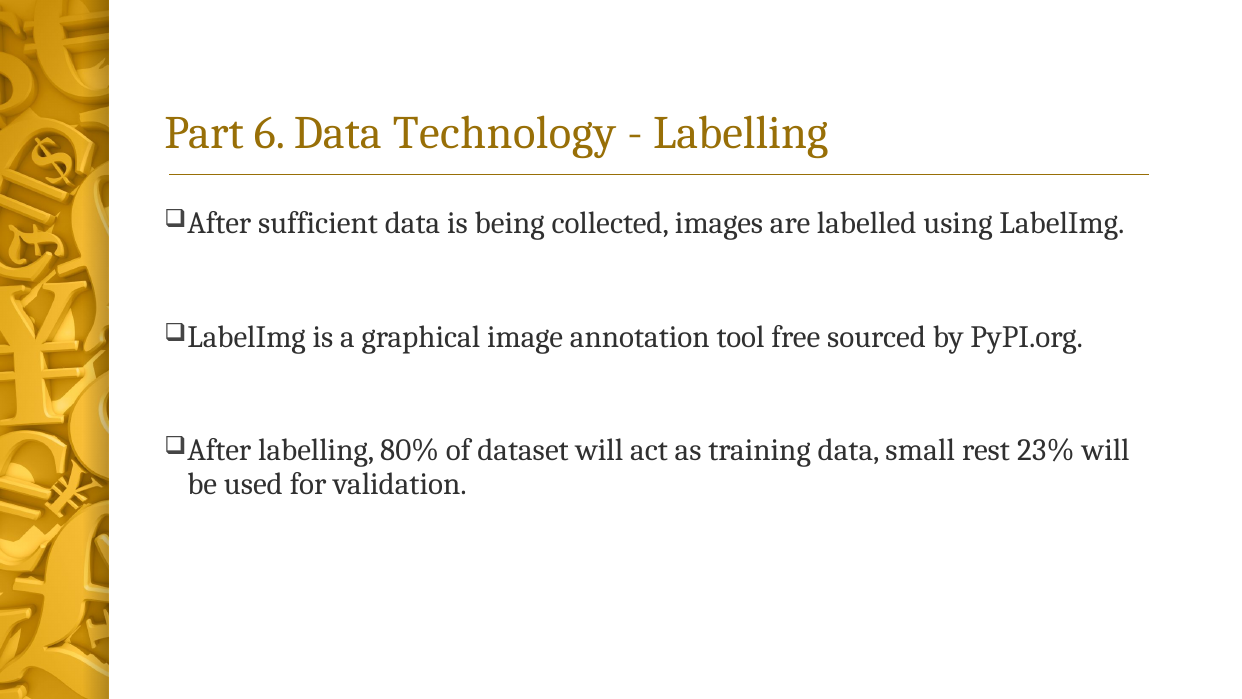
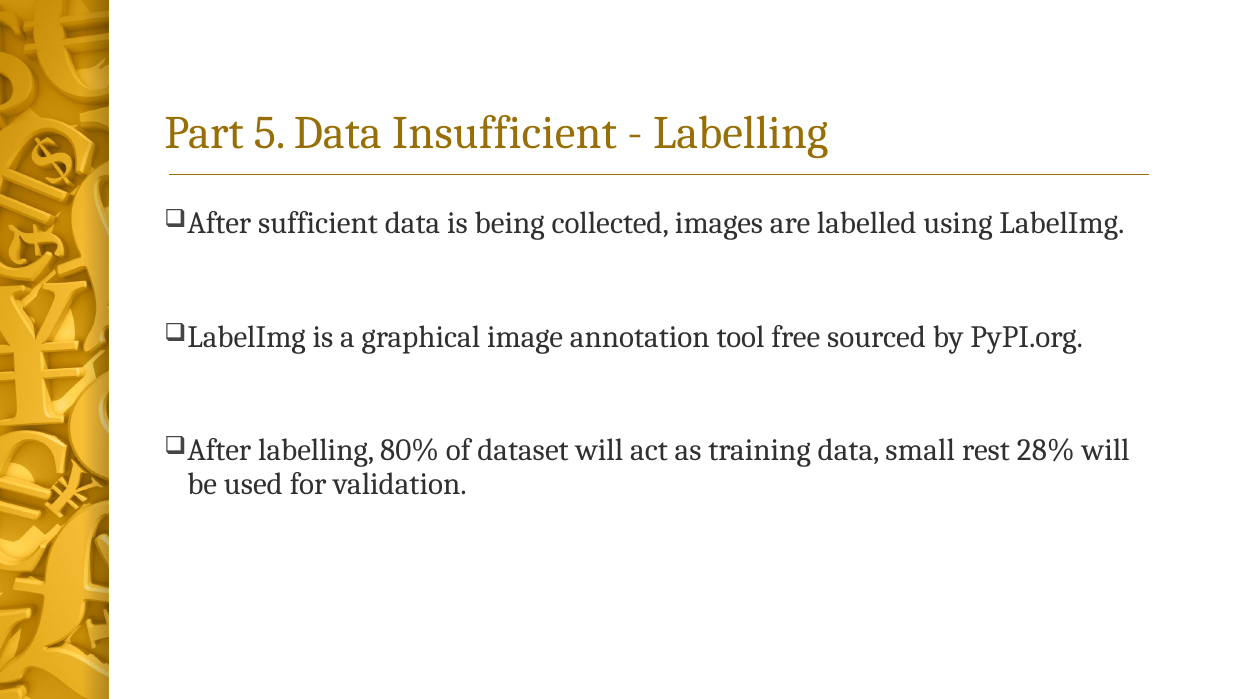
6: 6 -> 5
Technology: Technology -> Insufficient
23%: 23% -> 28%
